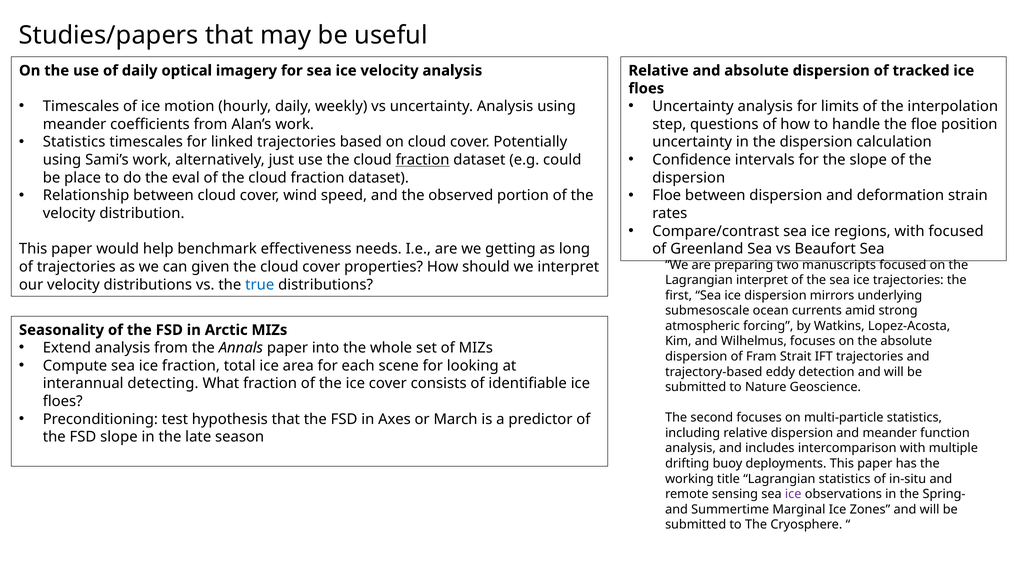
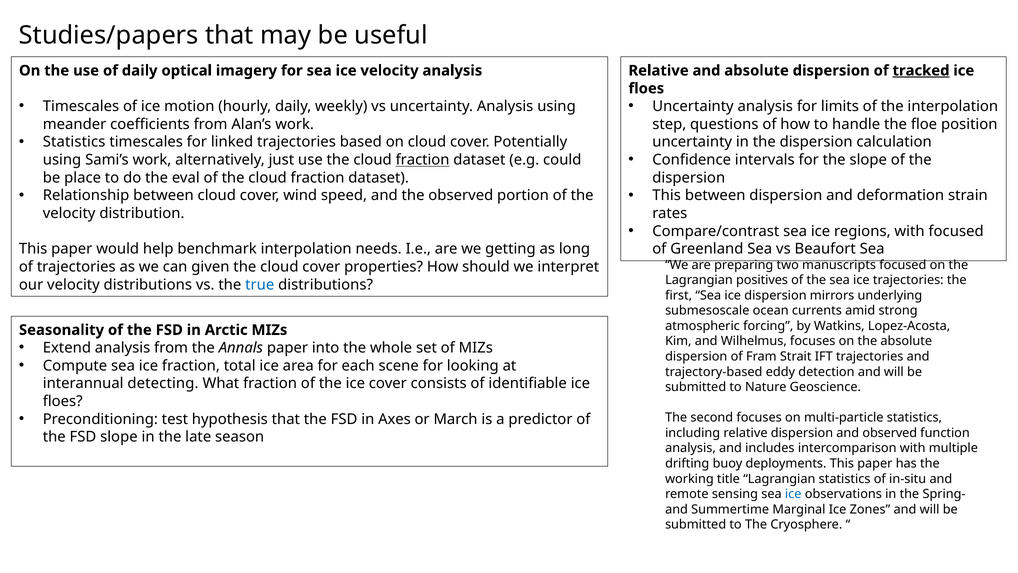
tracked underline: none -> present
Floe at (667, 195): Floe -> This
benchmark effectiveness: effectiveness -> interpolation
Lagrangian interpret: interpret -> positives
and meander: meander -> observed
ice at (793, 494) colour: purple -> blue
